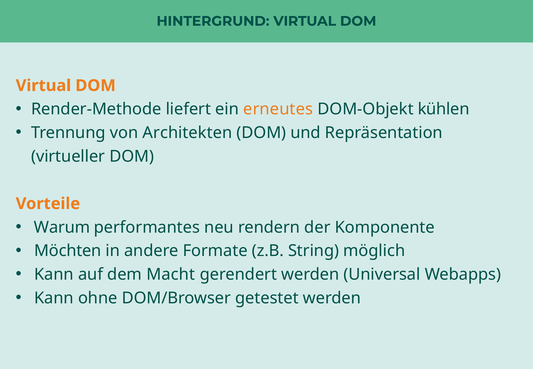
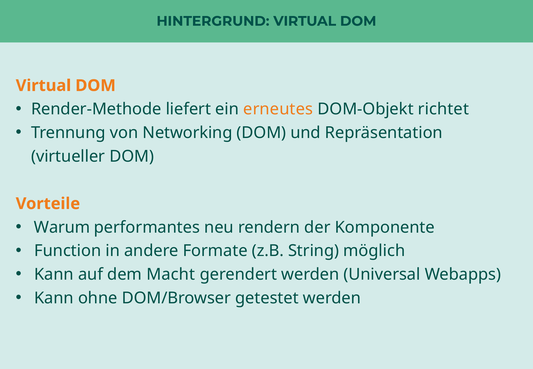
kühlen: kühlen -> richtet
Architekten: Architekten -> Networking
Möchten: Möchten -> Function
